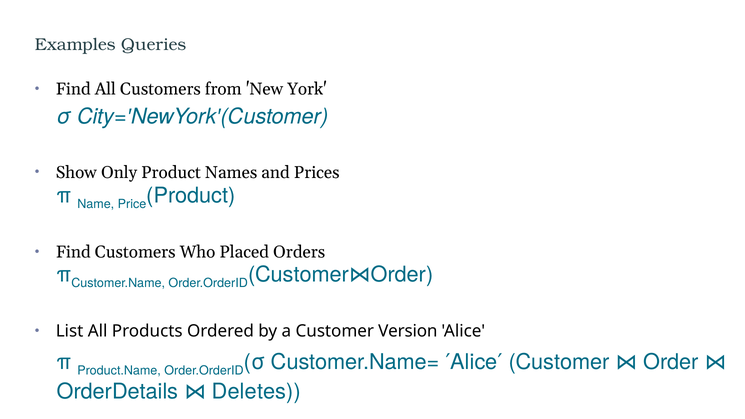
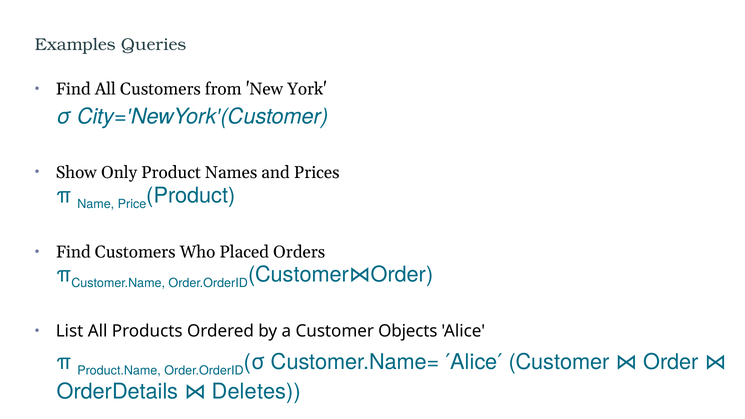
Version: Version -> Objects
